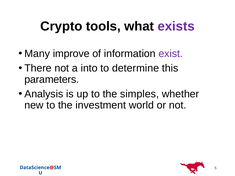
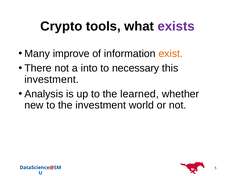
exist colour: purple -> orange
determine: determine -> necessary
parameters at (52, 80): parameters -> investment
simples: simples -> learned
